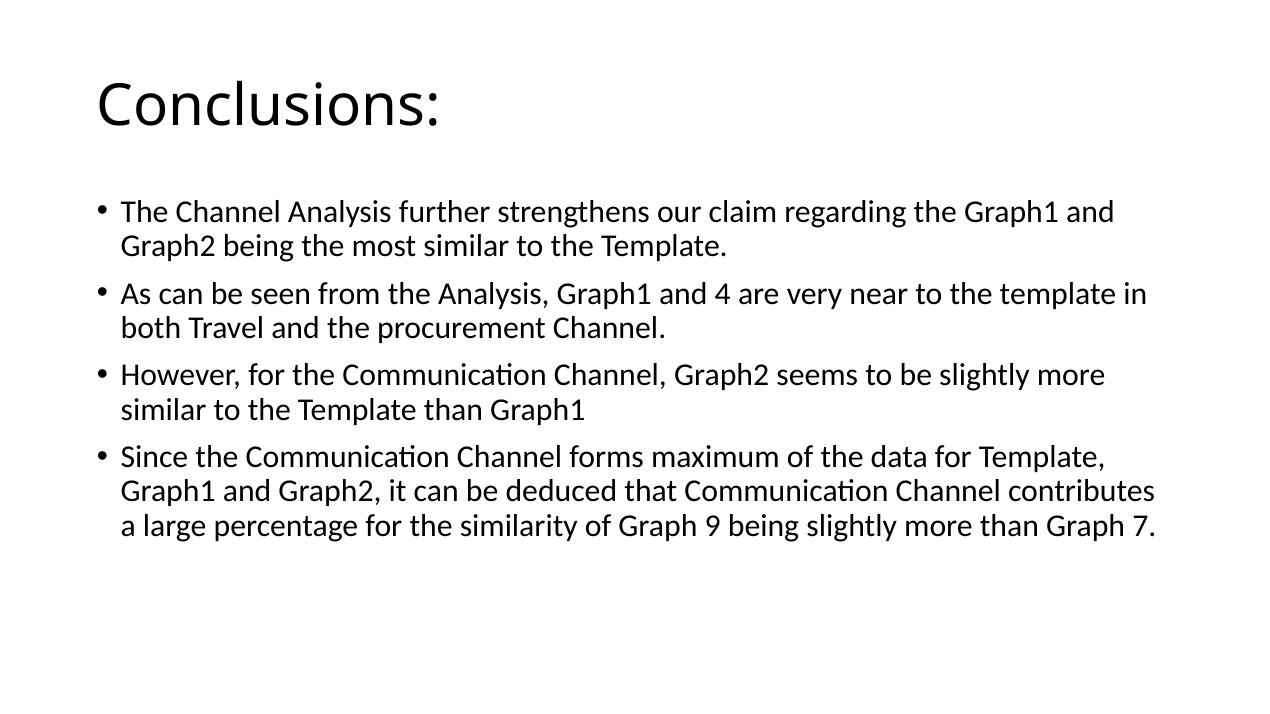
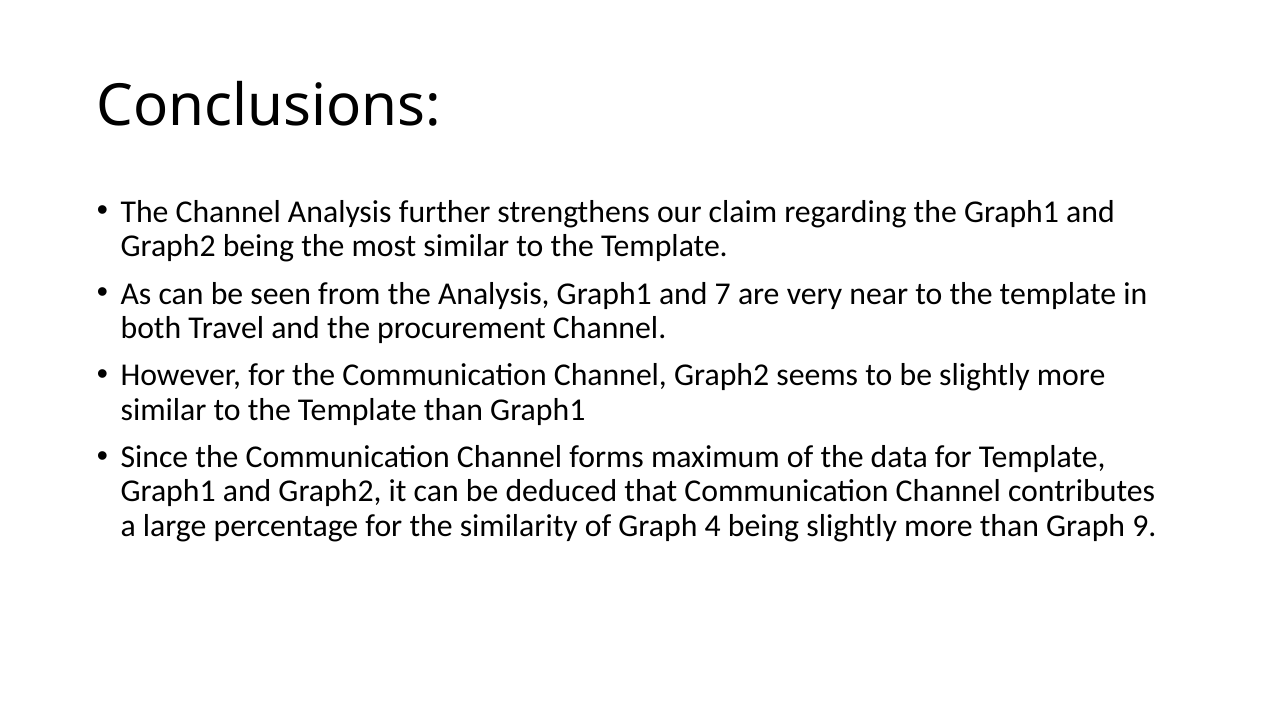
4: 4 -> 7
9: 9 -> 4
7: 7 -> 9
